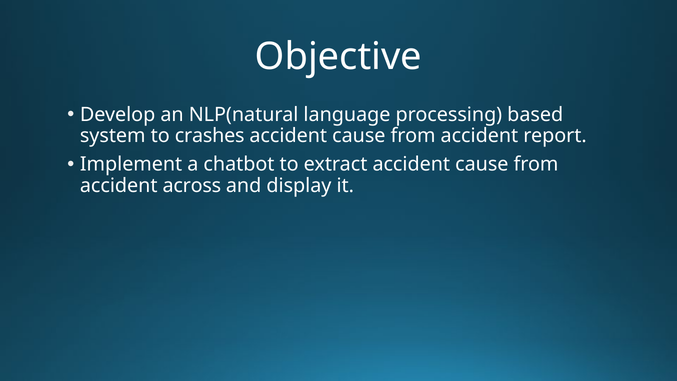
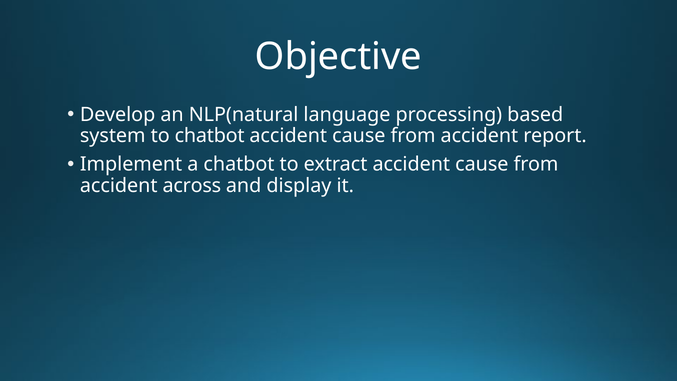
to crashes: crashes -> chatbot
